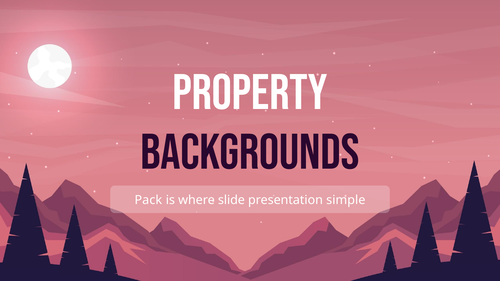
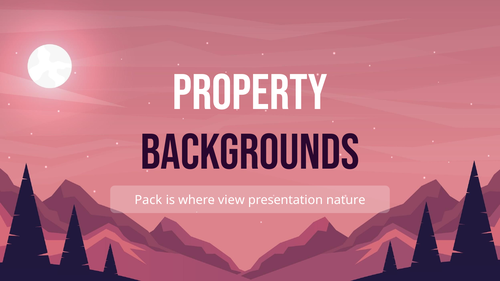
slide: slide -> view
simple: simple -> nature
